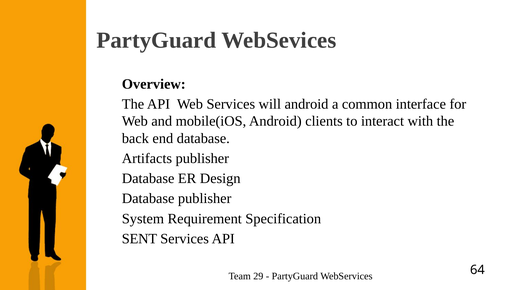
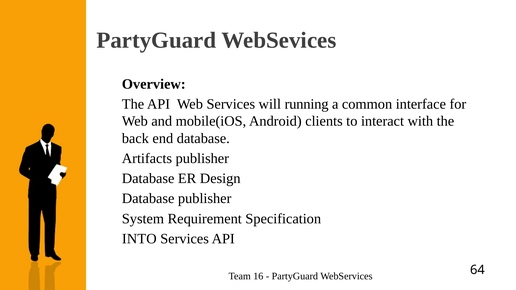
will android: android -> running
SENT: SENT -> INTO
29: 29 -> 16
